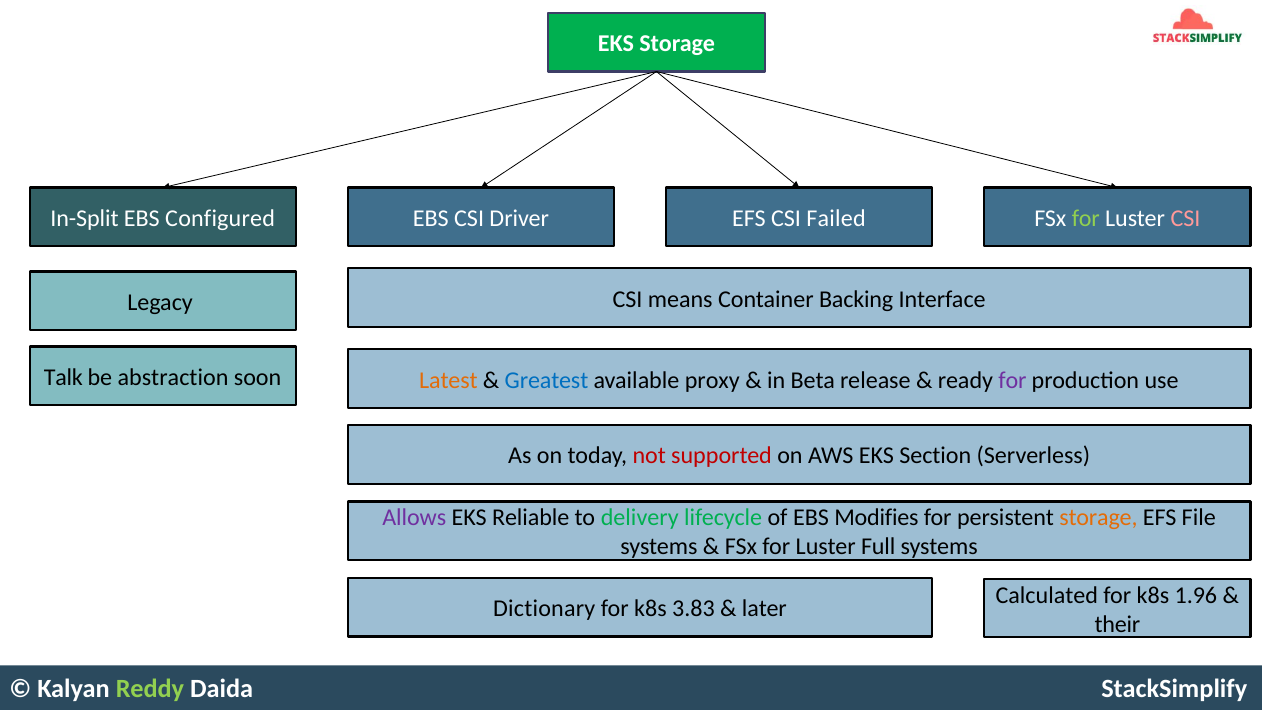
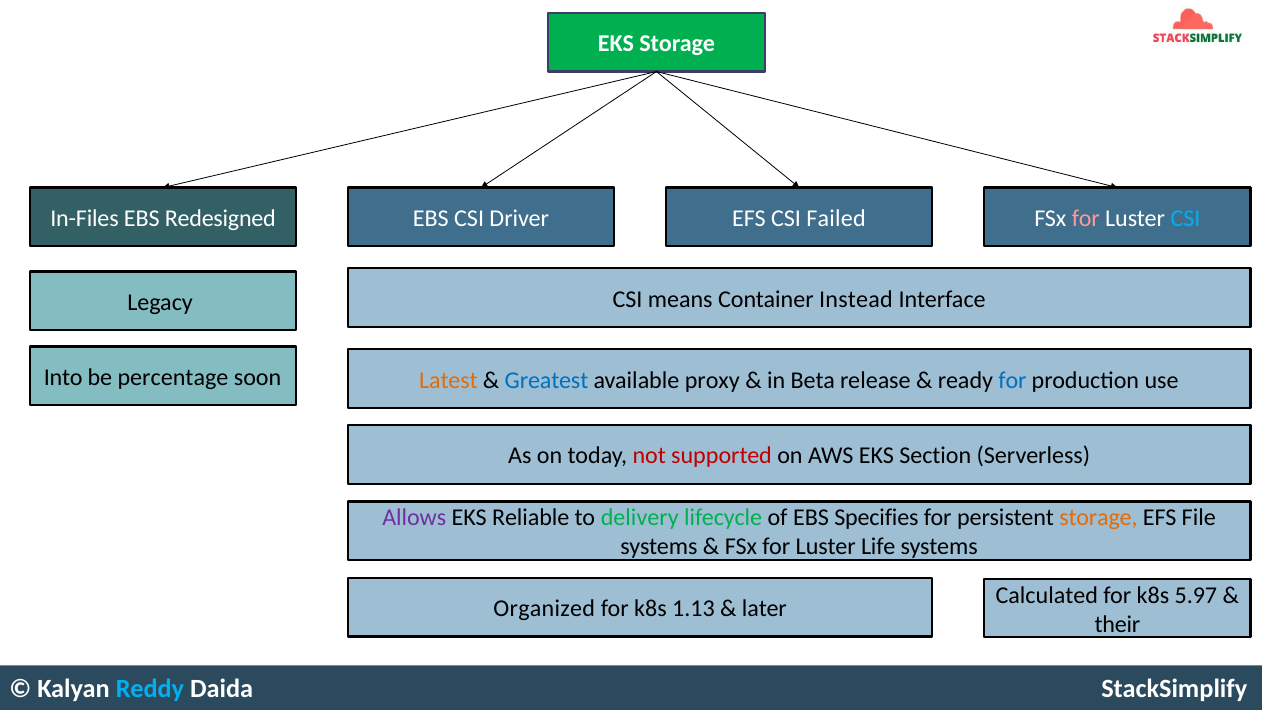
In-Split: In-Split -> In-Files
Configured: Configured -> Redesigned
for at (1086, 219) colour: light green -> pink
CSI at (1185, 219) colour: pink -> light blue
Backing: Backing -> Instead
Talk: Talk -> Into
abstraction: abstraction -> percentage
for at (1012, 380) colour: purple -> blue
Modifies: Modifies -> Specifies
Full: Full -> Life
1.96: 1.96 -> 5.97
Dictionary: Dictionary -> Organized
3.83: 3.83 -> 1.13
Reddy colour: light green -> light blue
